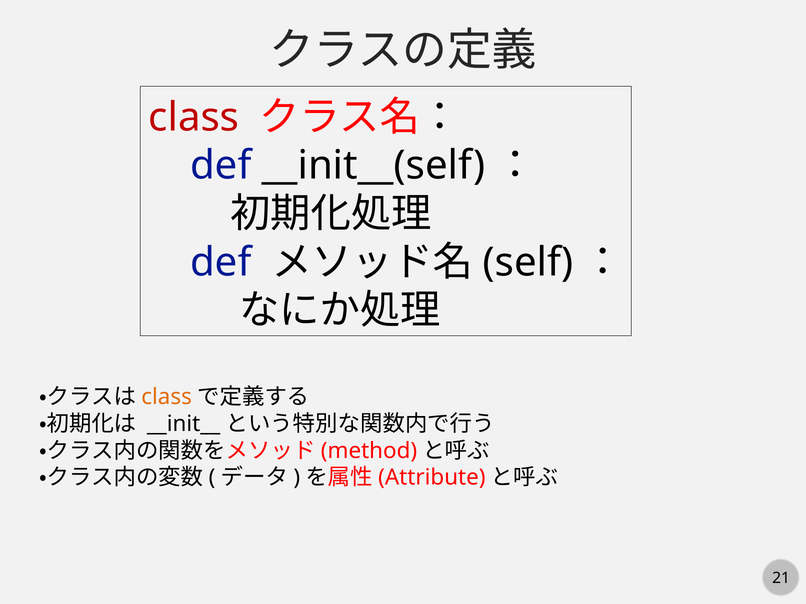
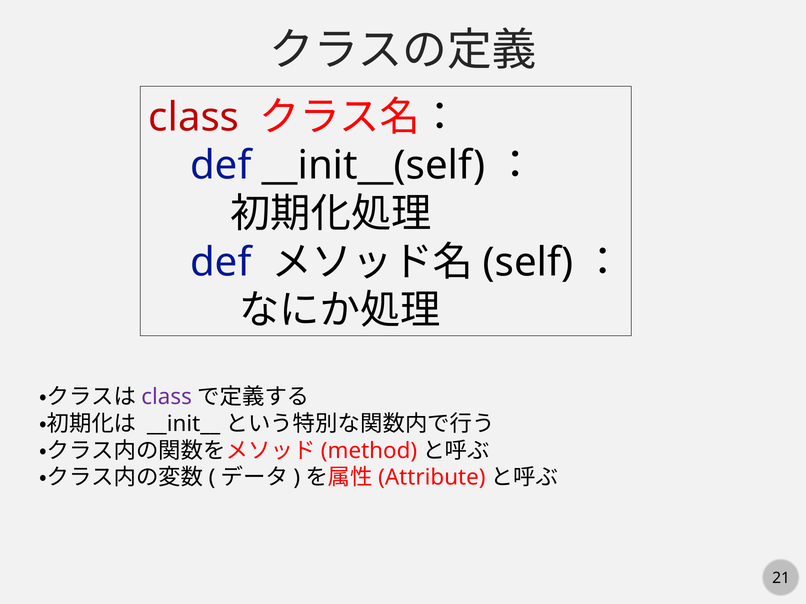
class at (167, 397) colour: orange -> purple
